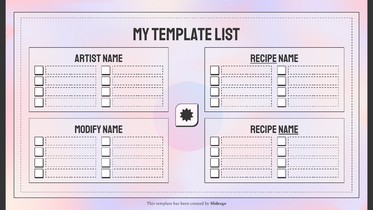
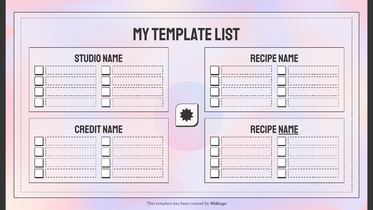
Artist: Artist -> Studio
Recipe at (264, 58) underline: present -> none
Modify: Modify -> Credit
